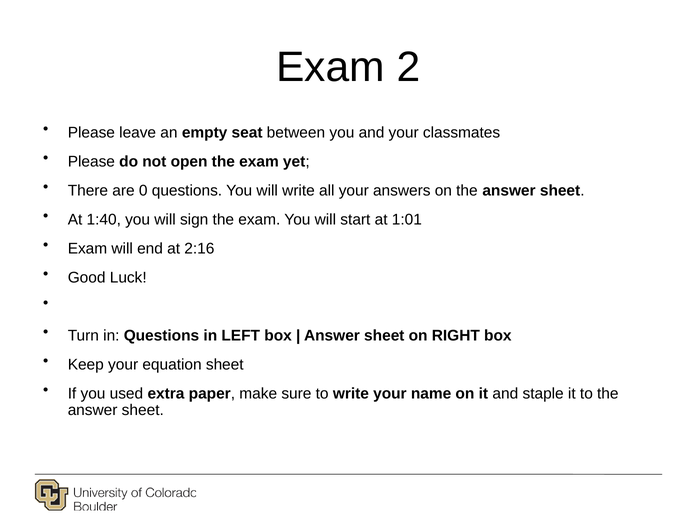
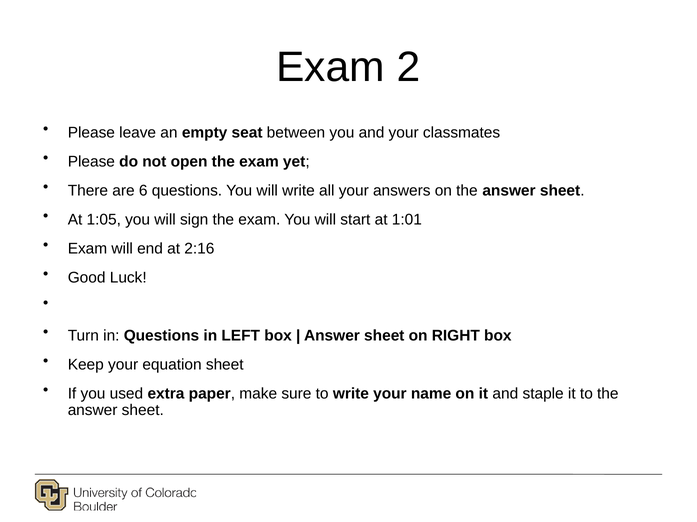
0: 0 -> 6
1:40: 1:40 -> 1:05
